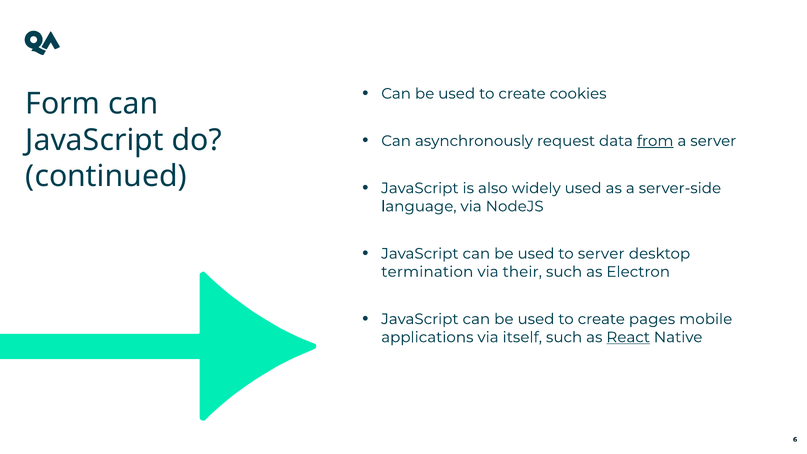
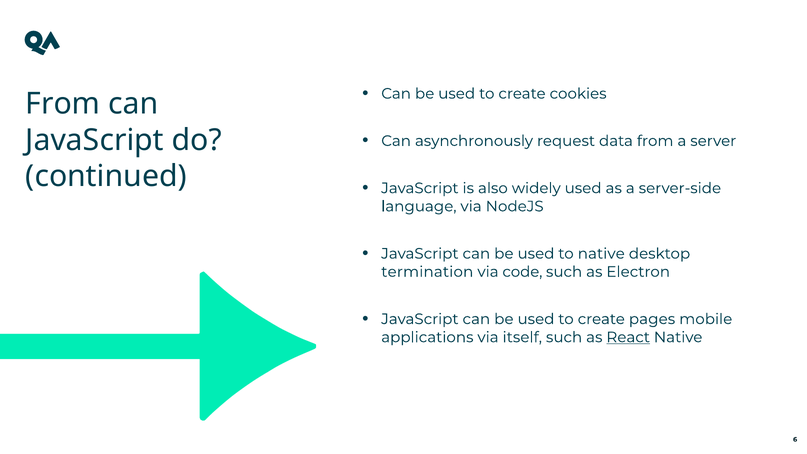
Form at (63, 104): Form -> From
from at (655, 141) underline: present -> none
to server: server -> native
their: their -> code
